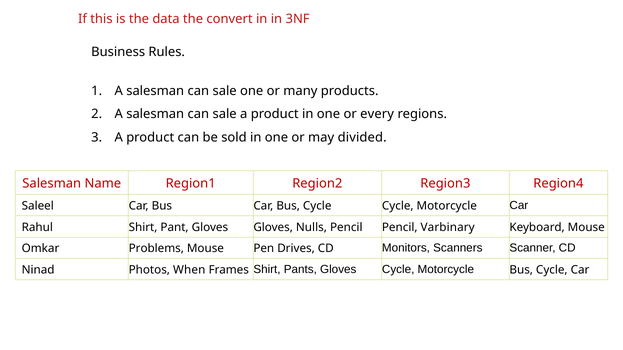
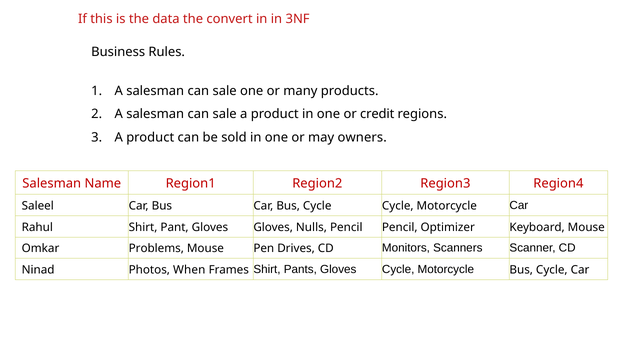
every: every -> credit
divided: divided -> owners
Varbinary: Varbinary -> Optimizer
